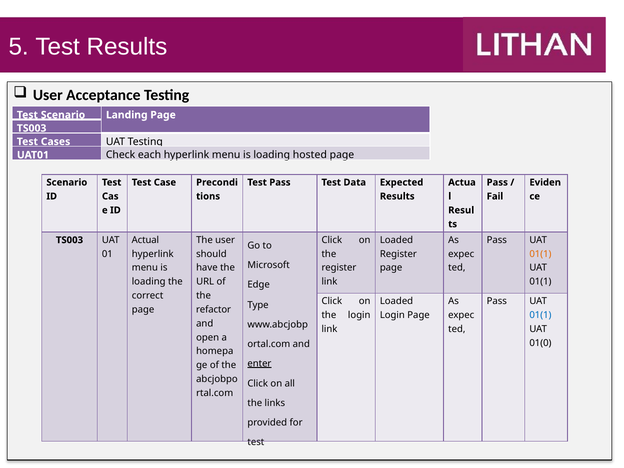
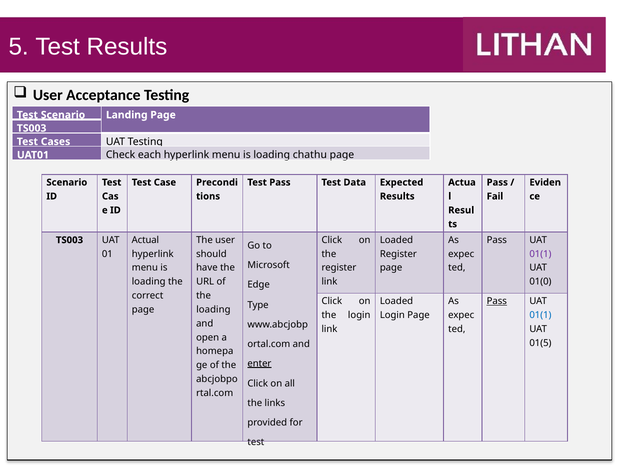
hosted: hosted -> chathu
01(1 at (540, 254) colour: orange -> purple
01(1 at (540, 282): 01(1 -> 01(0
Pass at (497, 301) underline: none -> present
refactor at (214, 310): refactor -> loading
01(0: 01(0 -> 01(5
